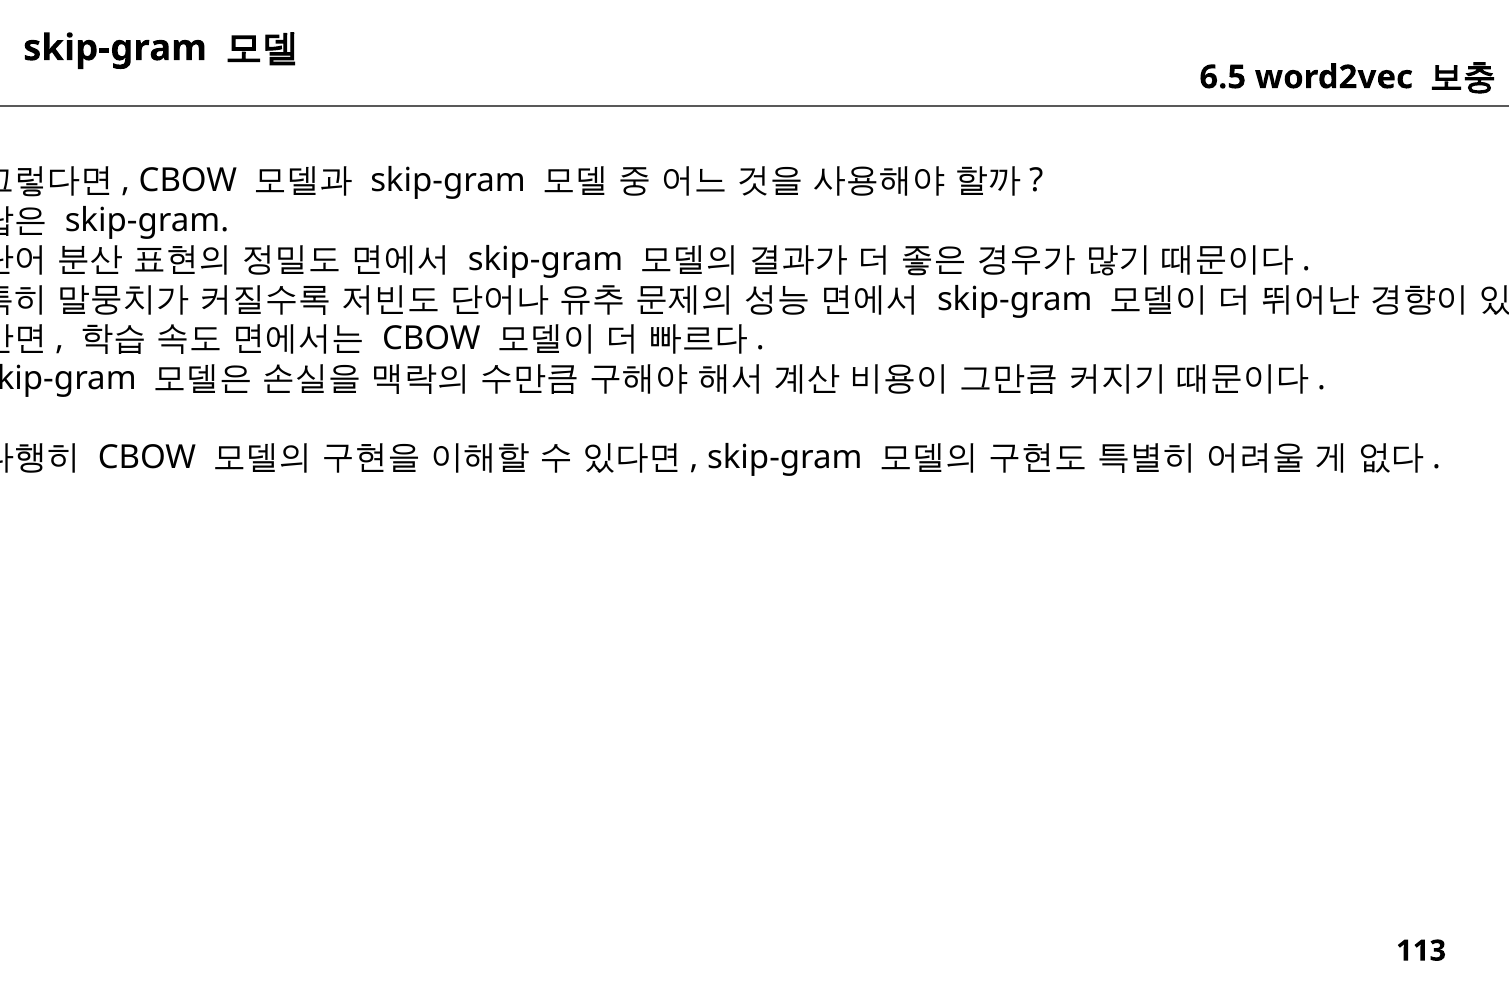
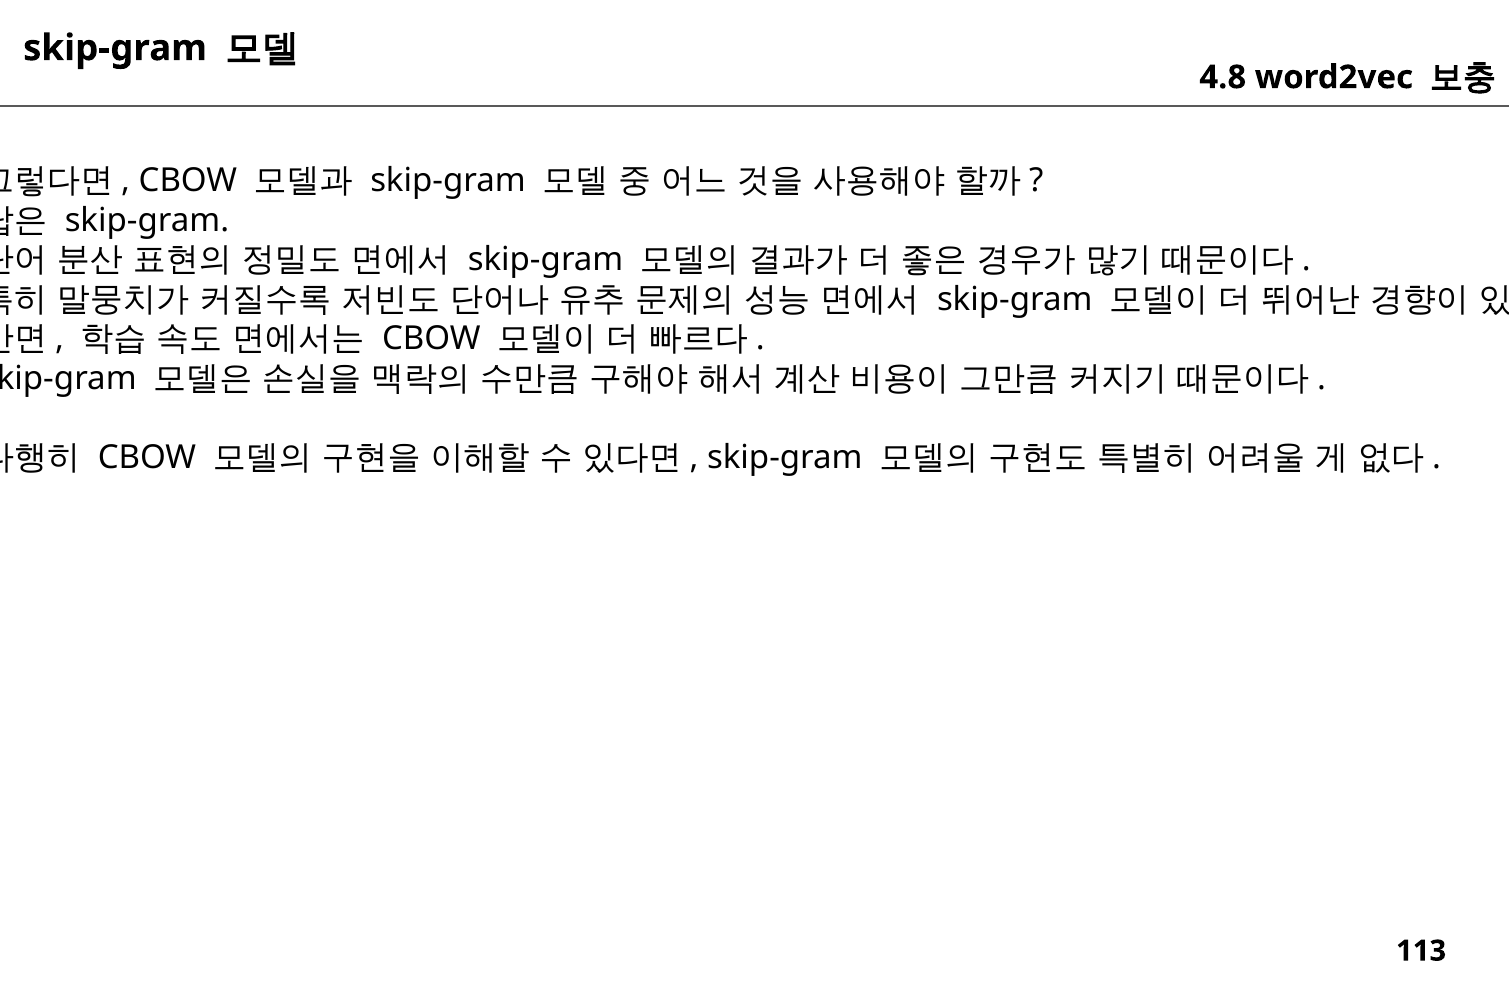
6.5: 6.5 -> 4.8
